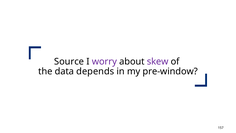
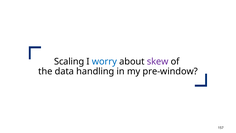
Source: Source -> Scaling
worry colour: purple -> blue
depends: depends -> handling
